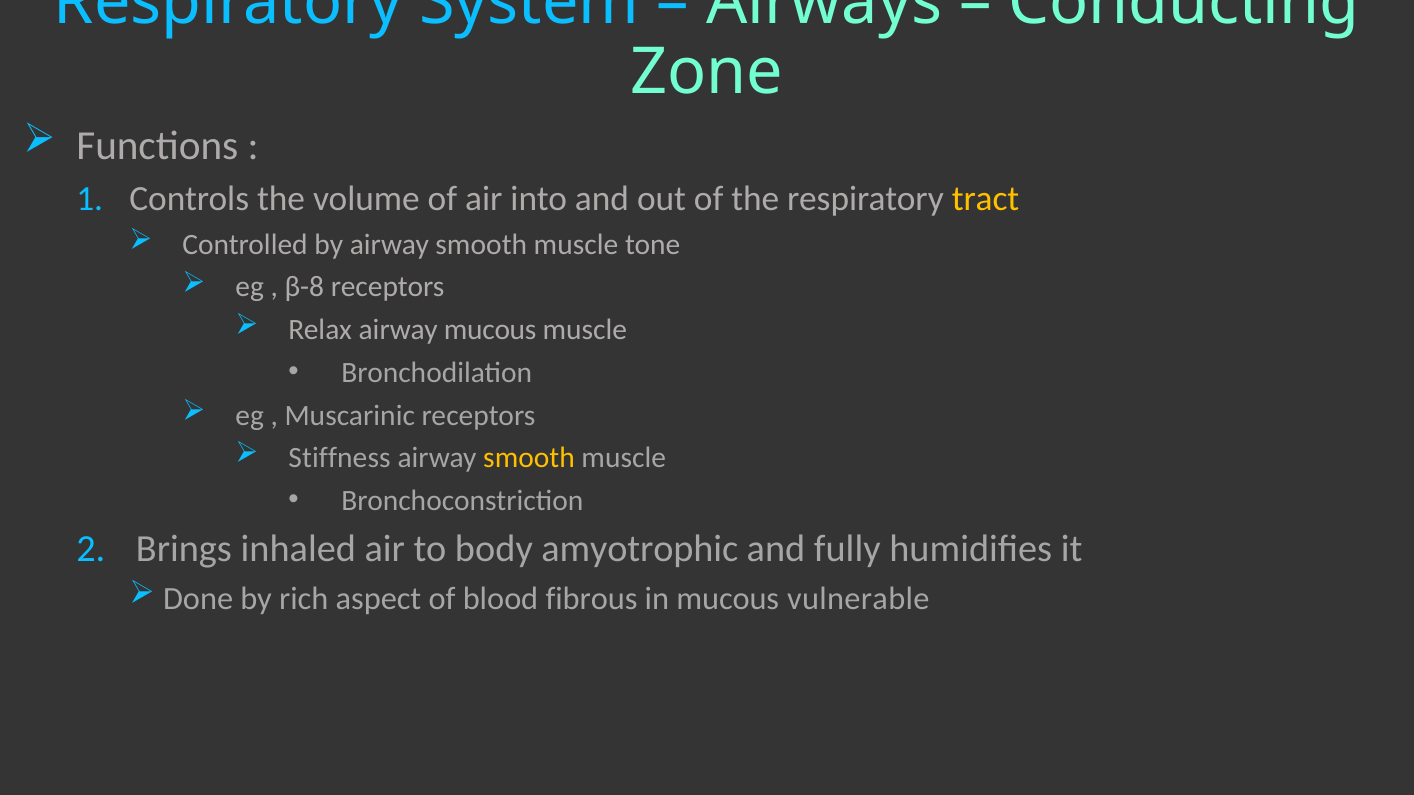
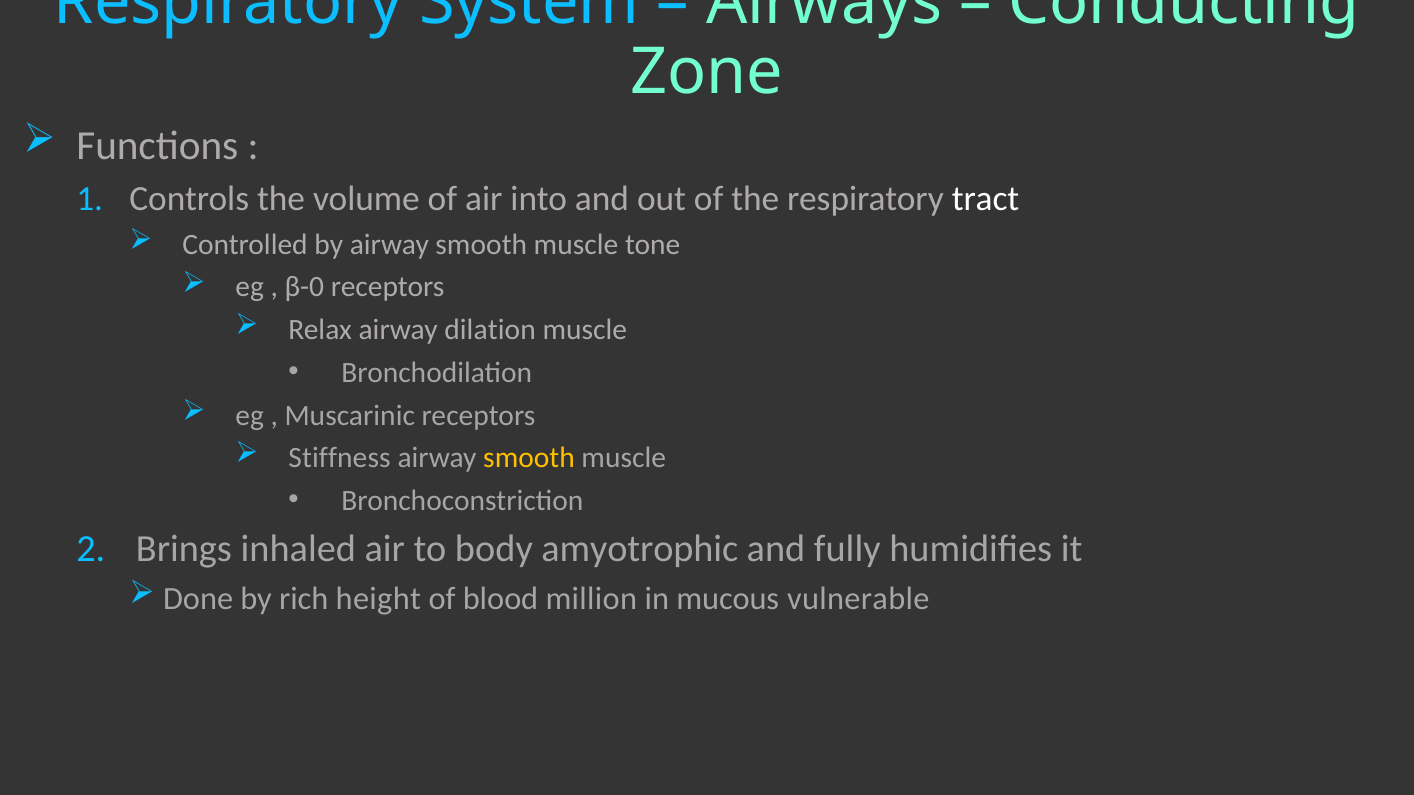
tract colour: yellow -> white
β-8: β-8 -> β-0
airway mucous: mucous -> dilation
aspect: aspect -> height
fibrous: fibrous -> million
